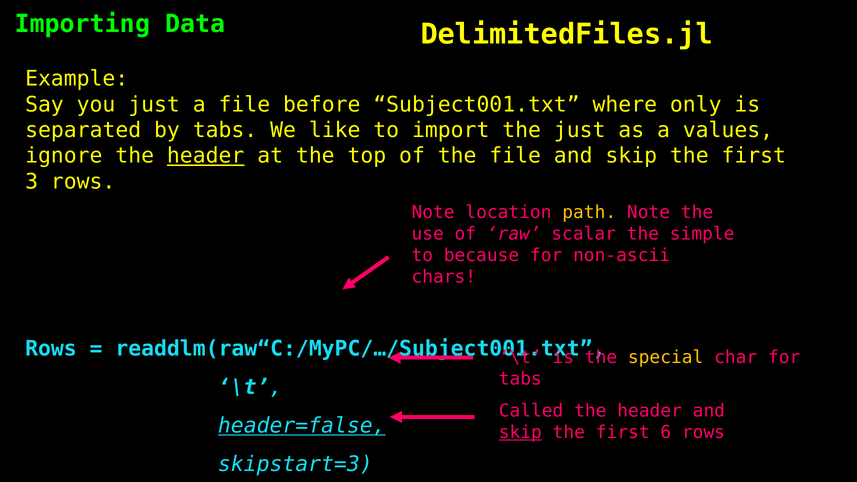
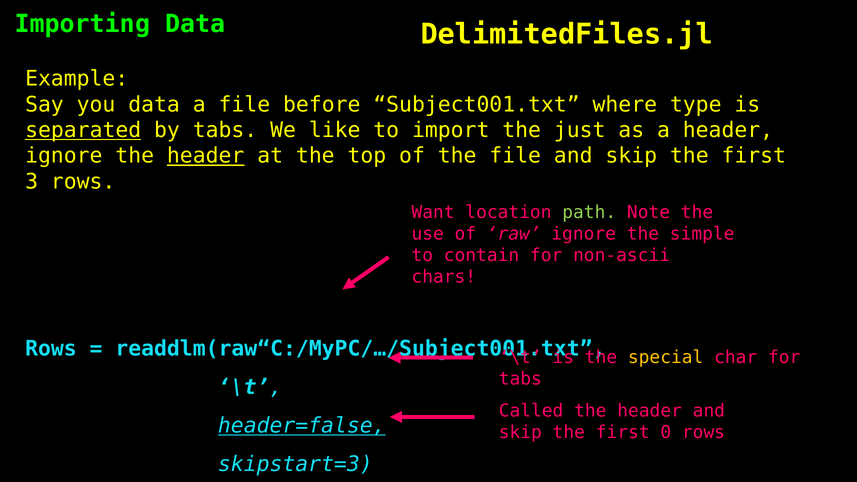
you just: just -> data
only: only -> type
separated underline: none -> present
a values: values -> header
Note at (433, 213): Note -> Want
path colour: yellow -> light green
raw scalar: scalar -> ignore
because: because -> contain
skip at (520, 432) underline: present -> none
6: 6 -> 0
